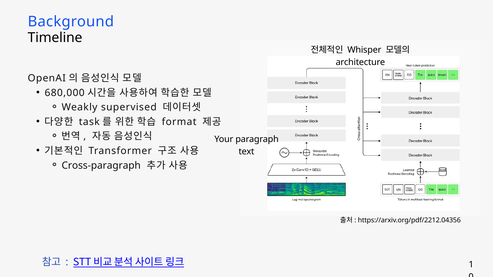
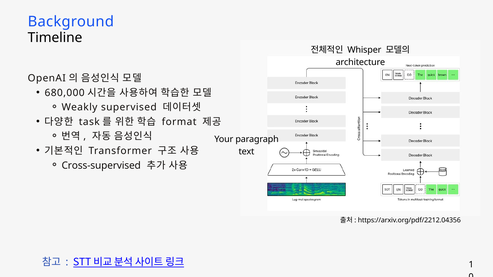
Cross-paragraph: Cross-paragraph -> Cross-supervised
